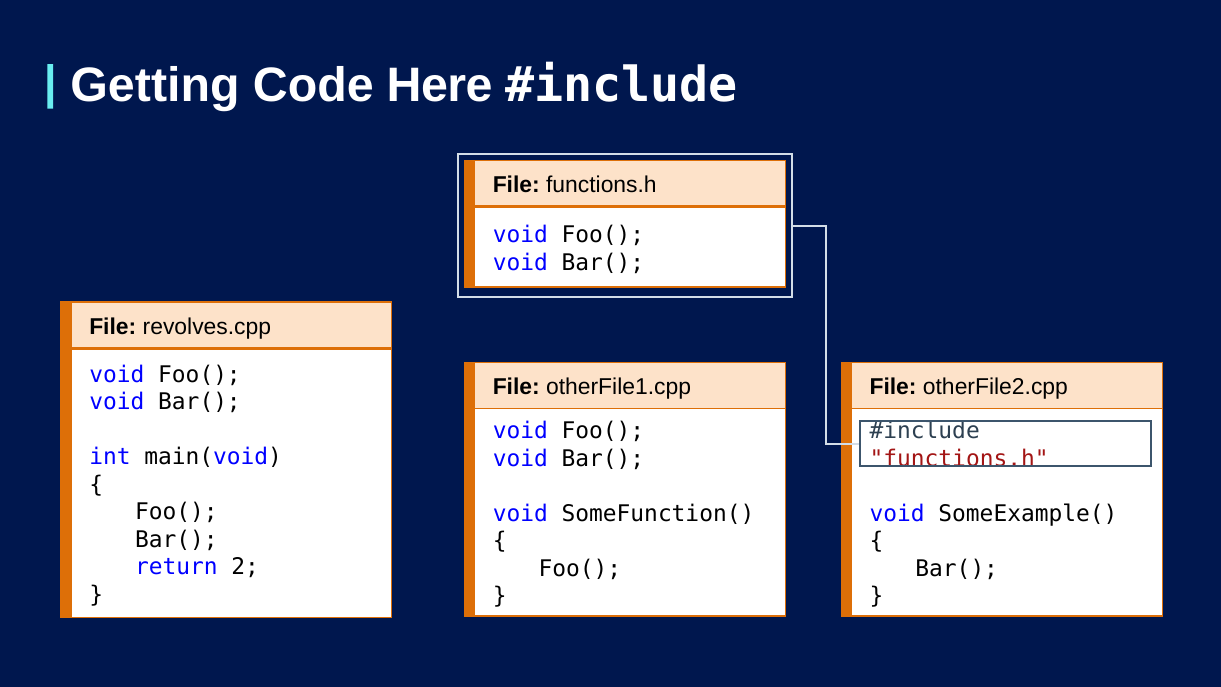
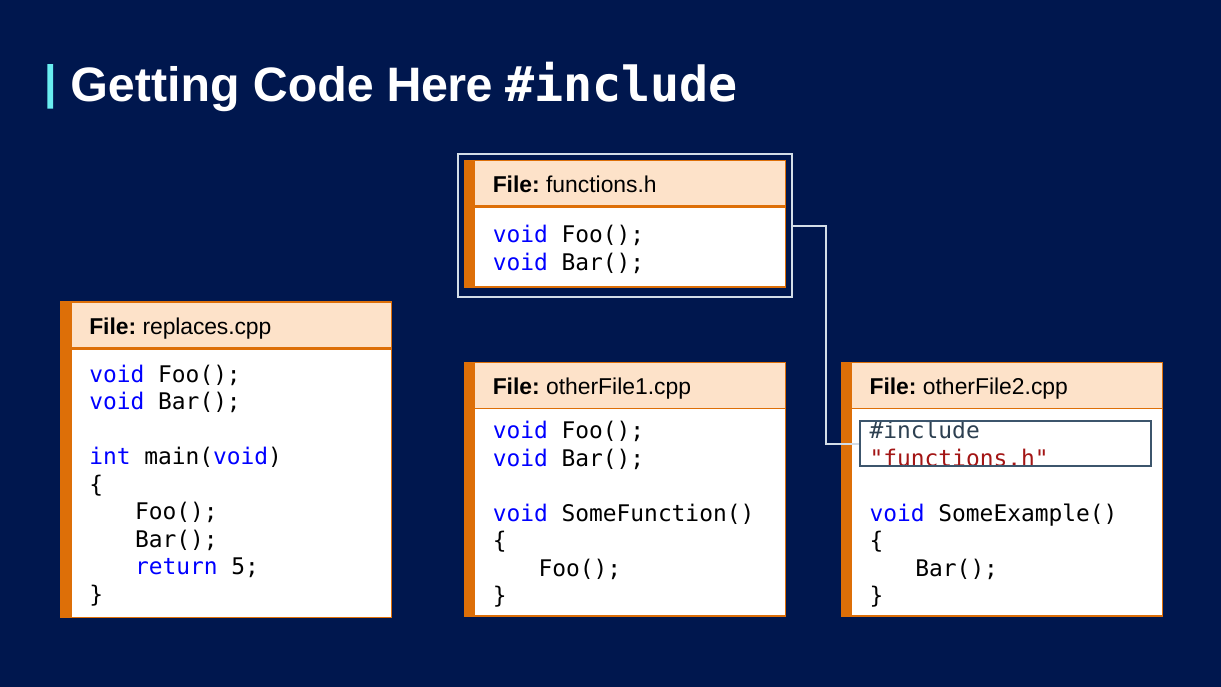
revolves.cpp: revolves.cpp -> replaces.cpp
2: 2 -> 5
